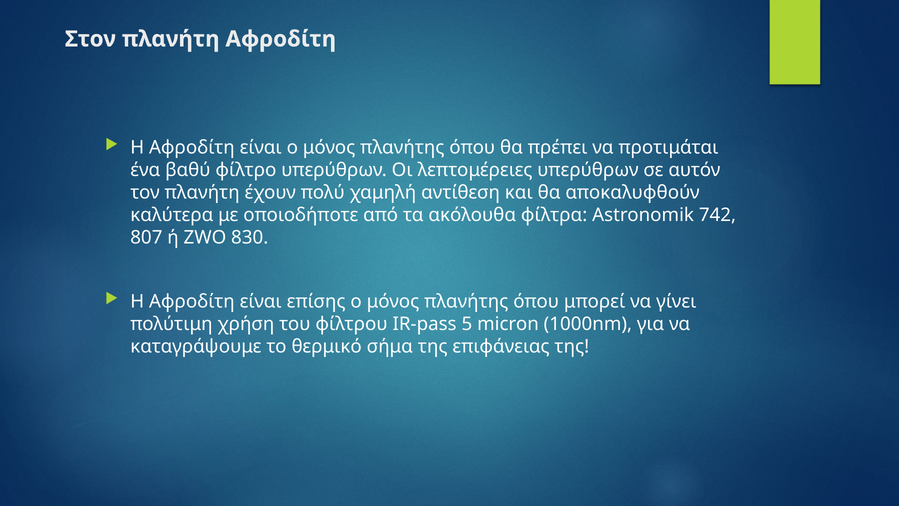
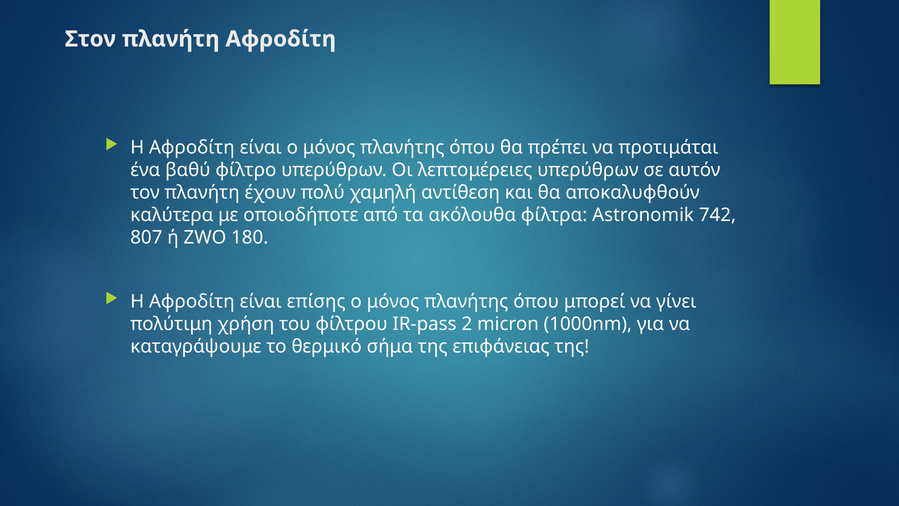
830: 830 -> 180
5: 5 -> 2
